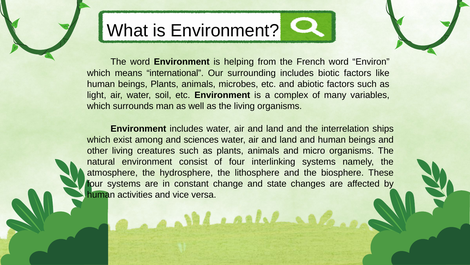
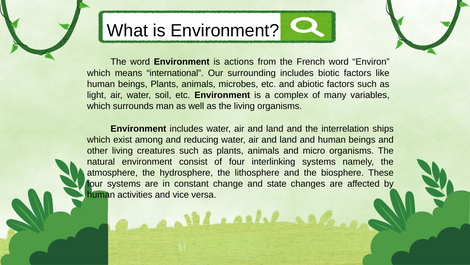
helping: helping -> actions
sciences: sciences -> reducing
